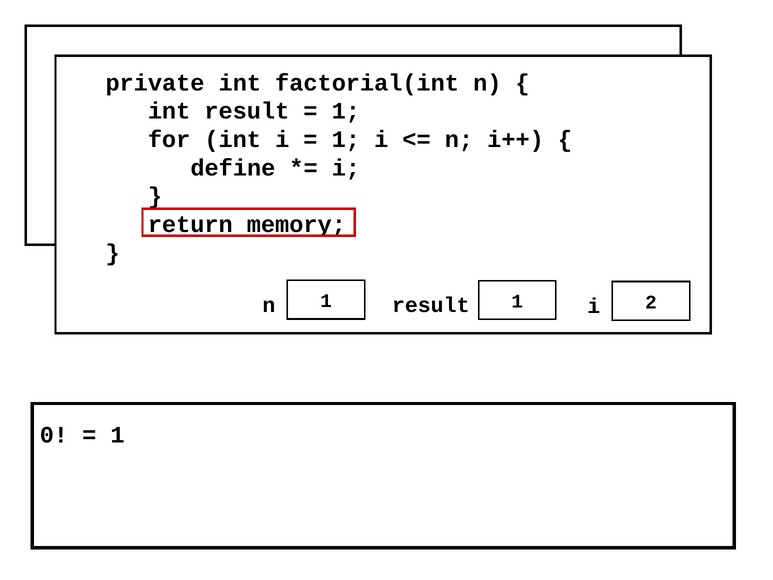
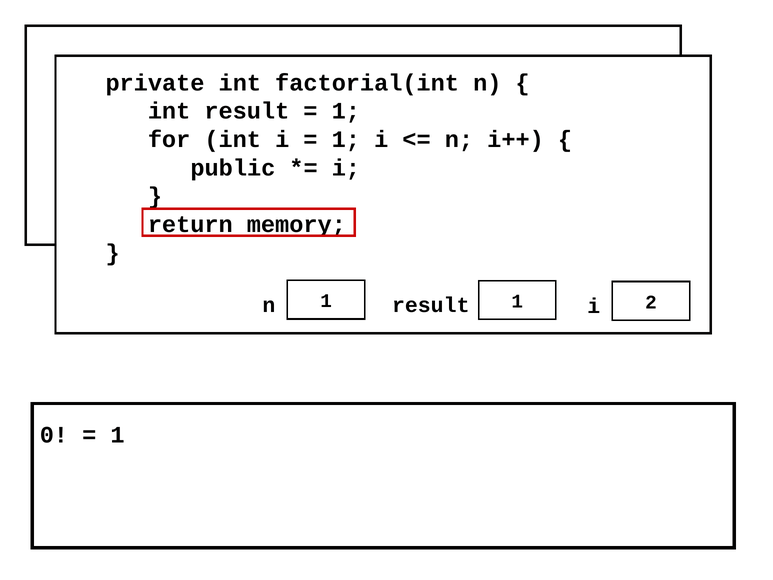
define at (233, 168): define -> public
